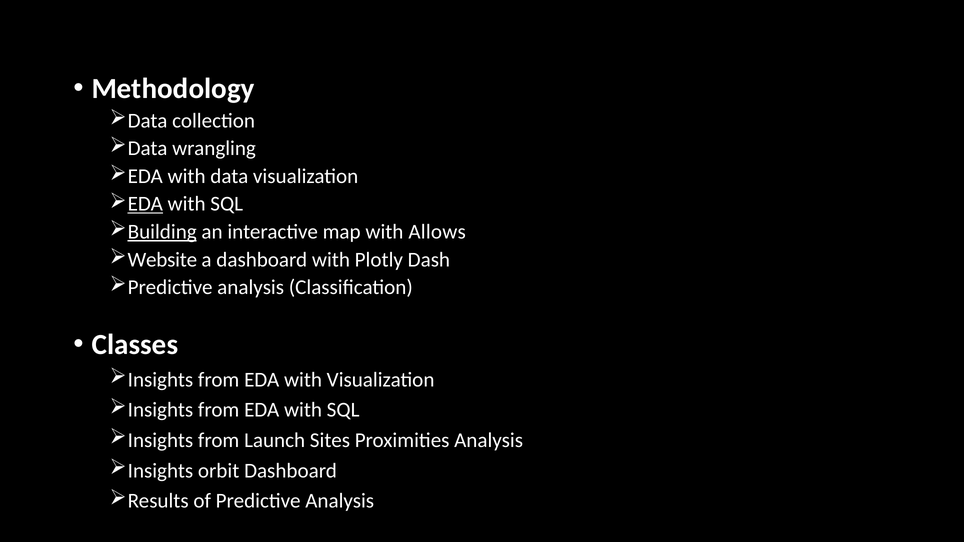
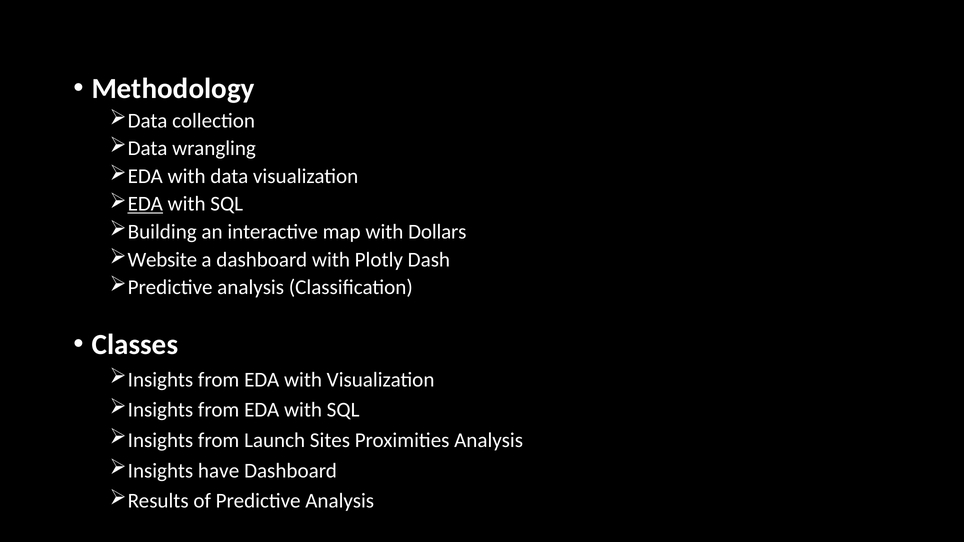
Building underline: present -> none
Allows: Allows -> Dollars
orbit: orbit -> have
